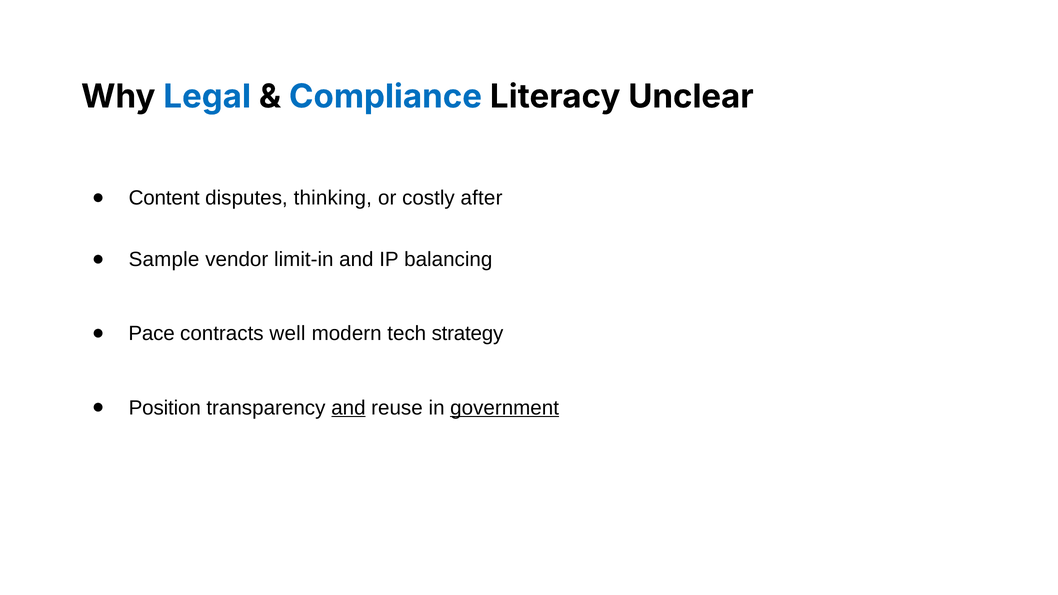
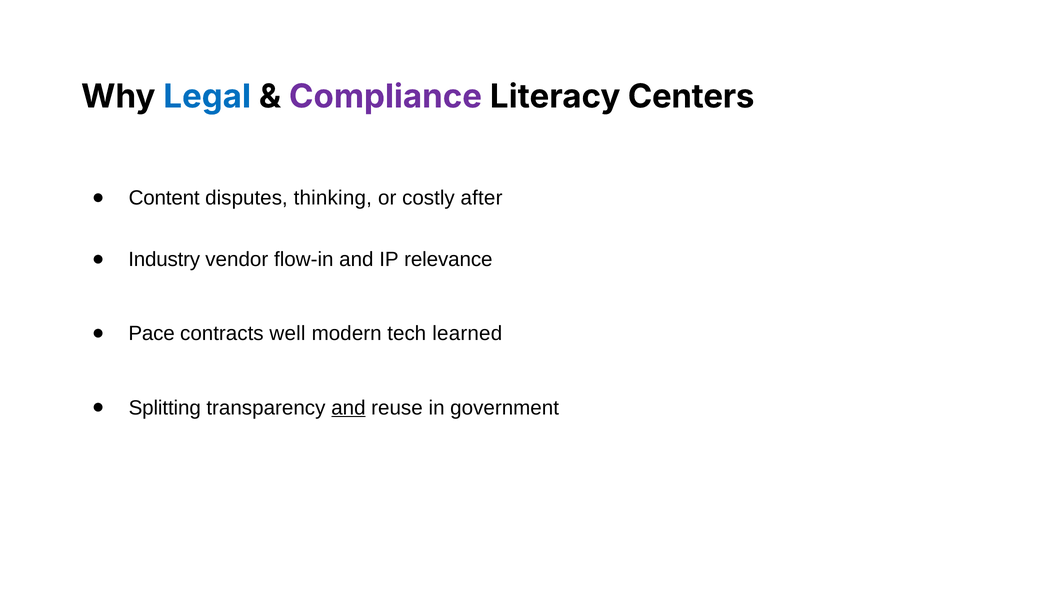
Compliance colour: blue -> purple
Unclear: Unclear -> Centers
Sample: Sample -> Industry
limit-in: limit-in -> flow-in
balancing: balancing -> relevance
strategy: strategy -> learned
Position: Position -> Splitting
government underline: present -> none
